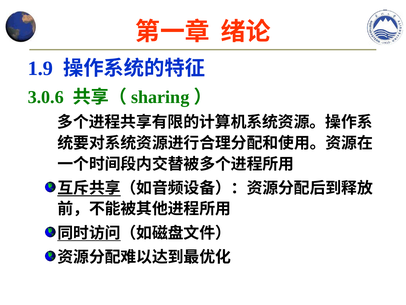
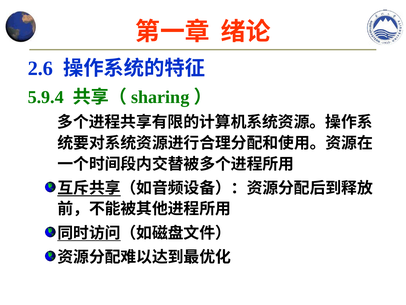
1.9: 1.9 -> 2.6
3.0.6: 3.0.6 -> 5.9.4
